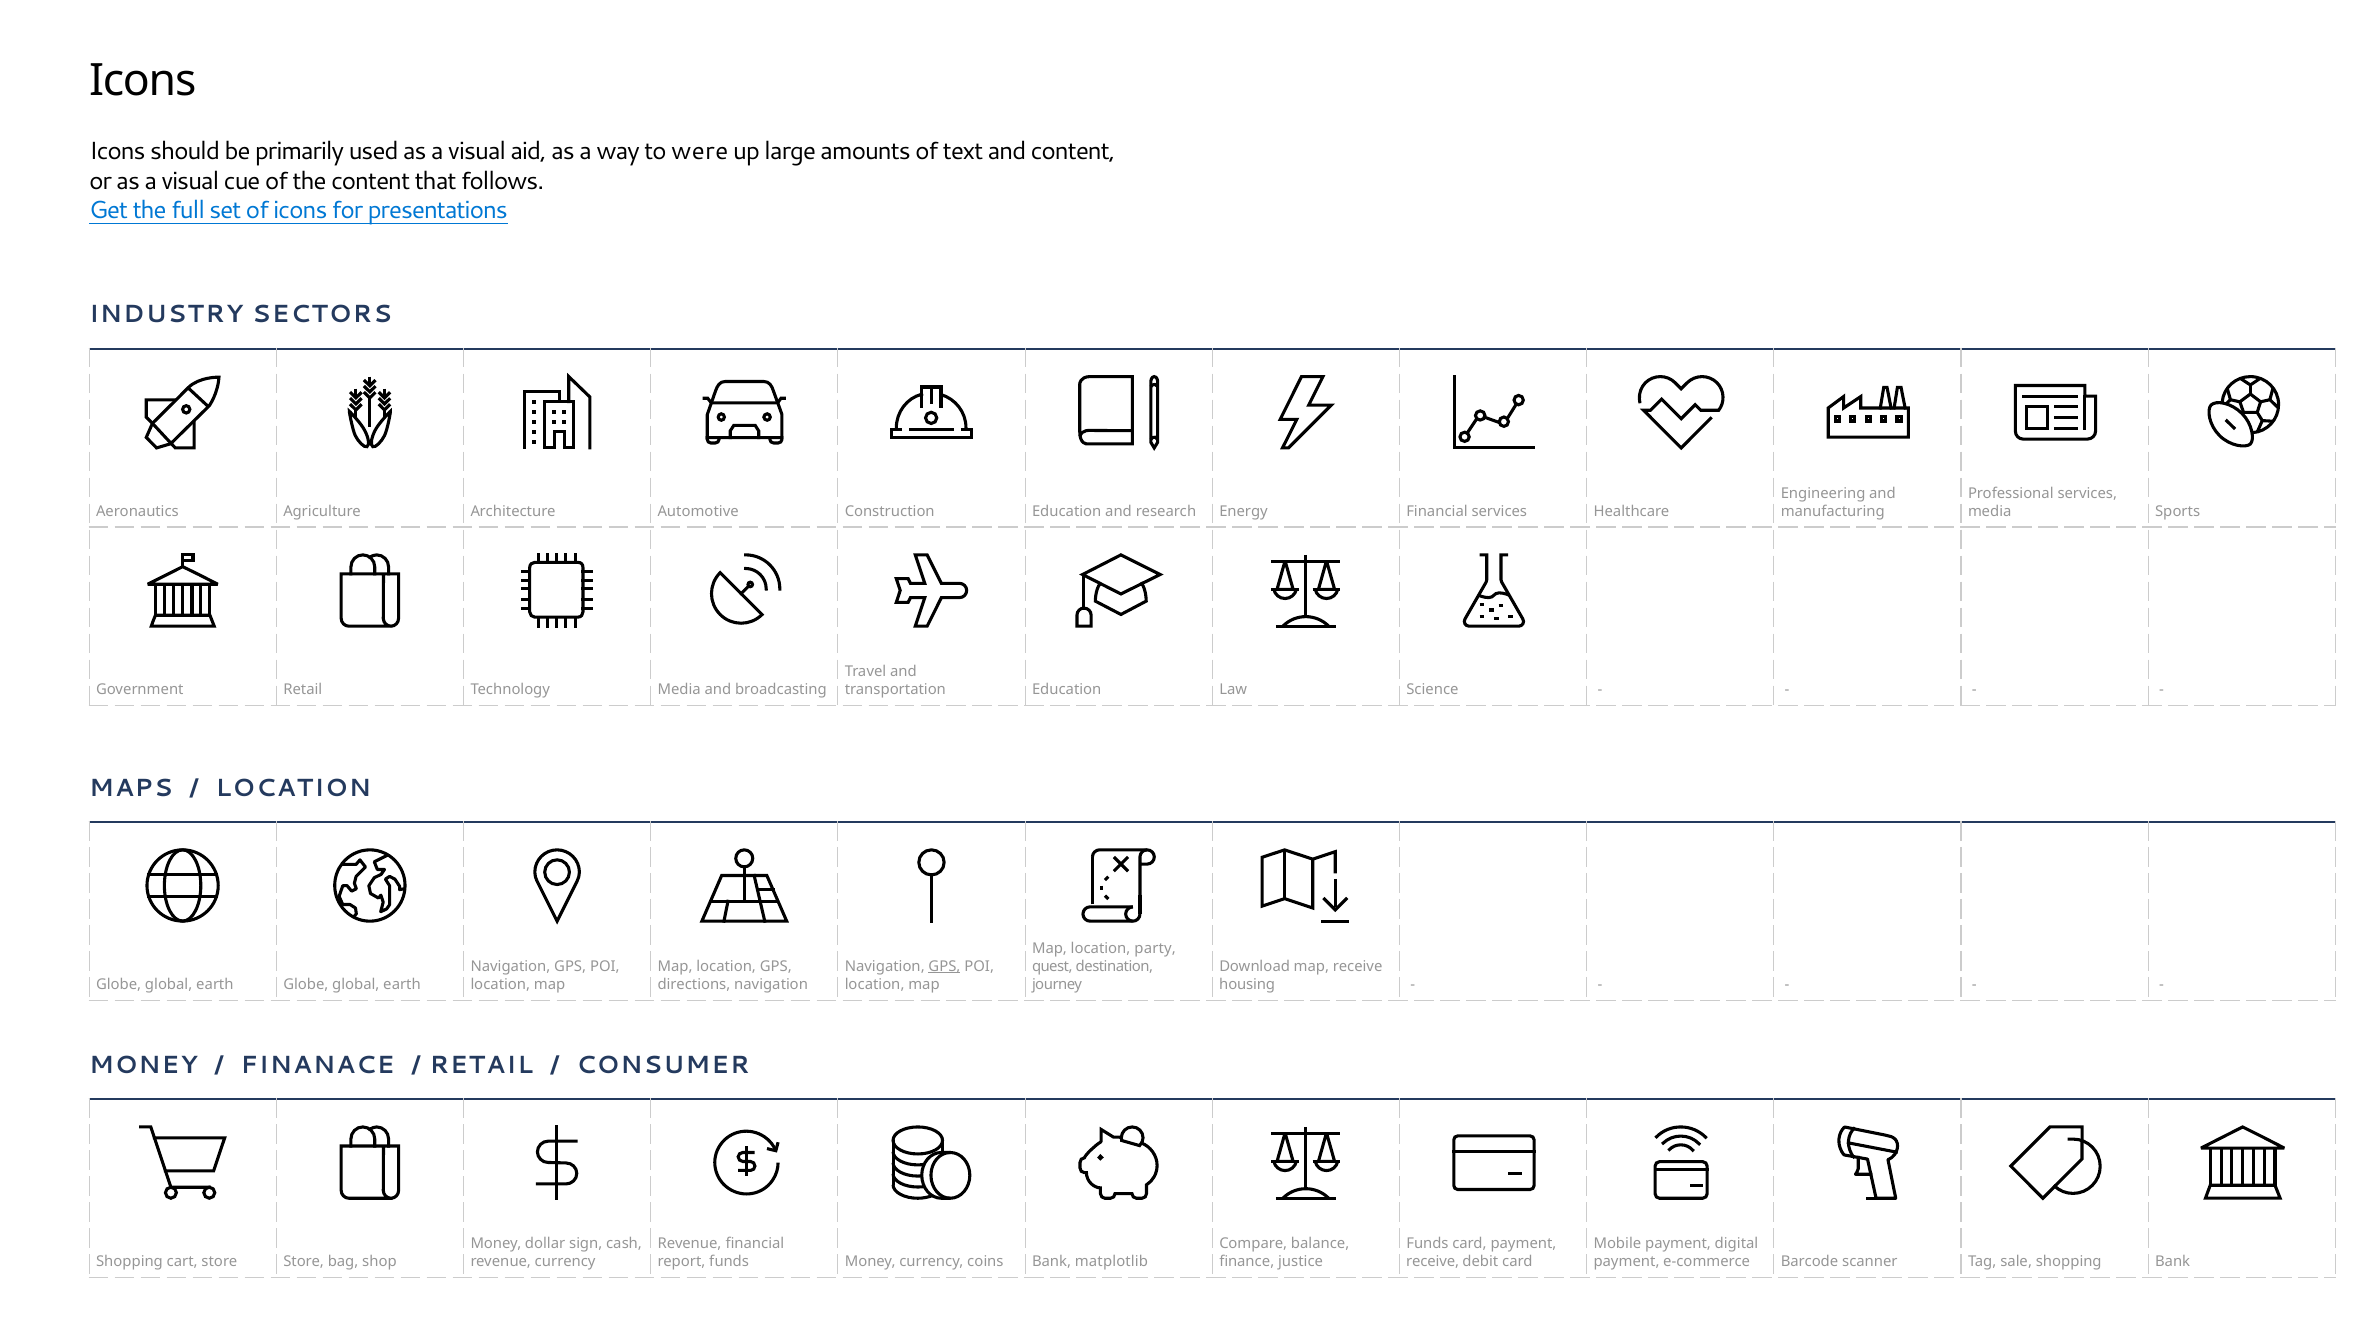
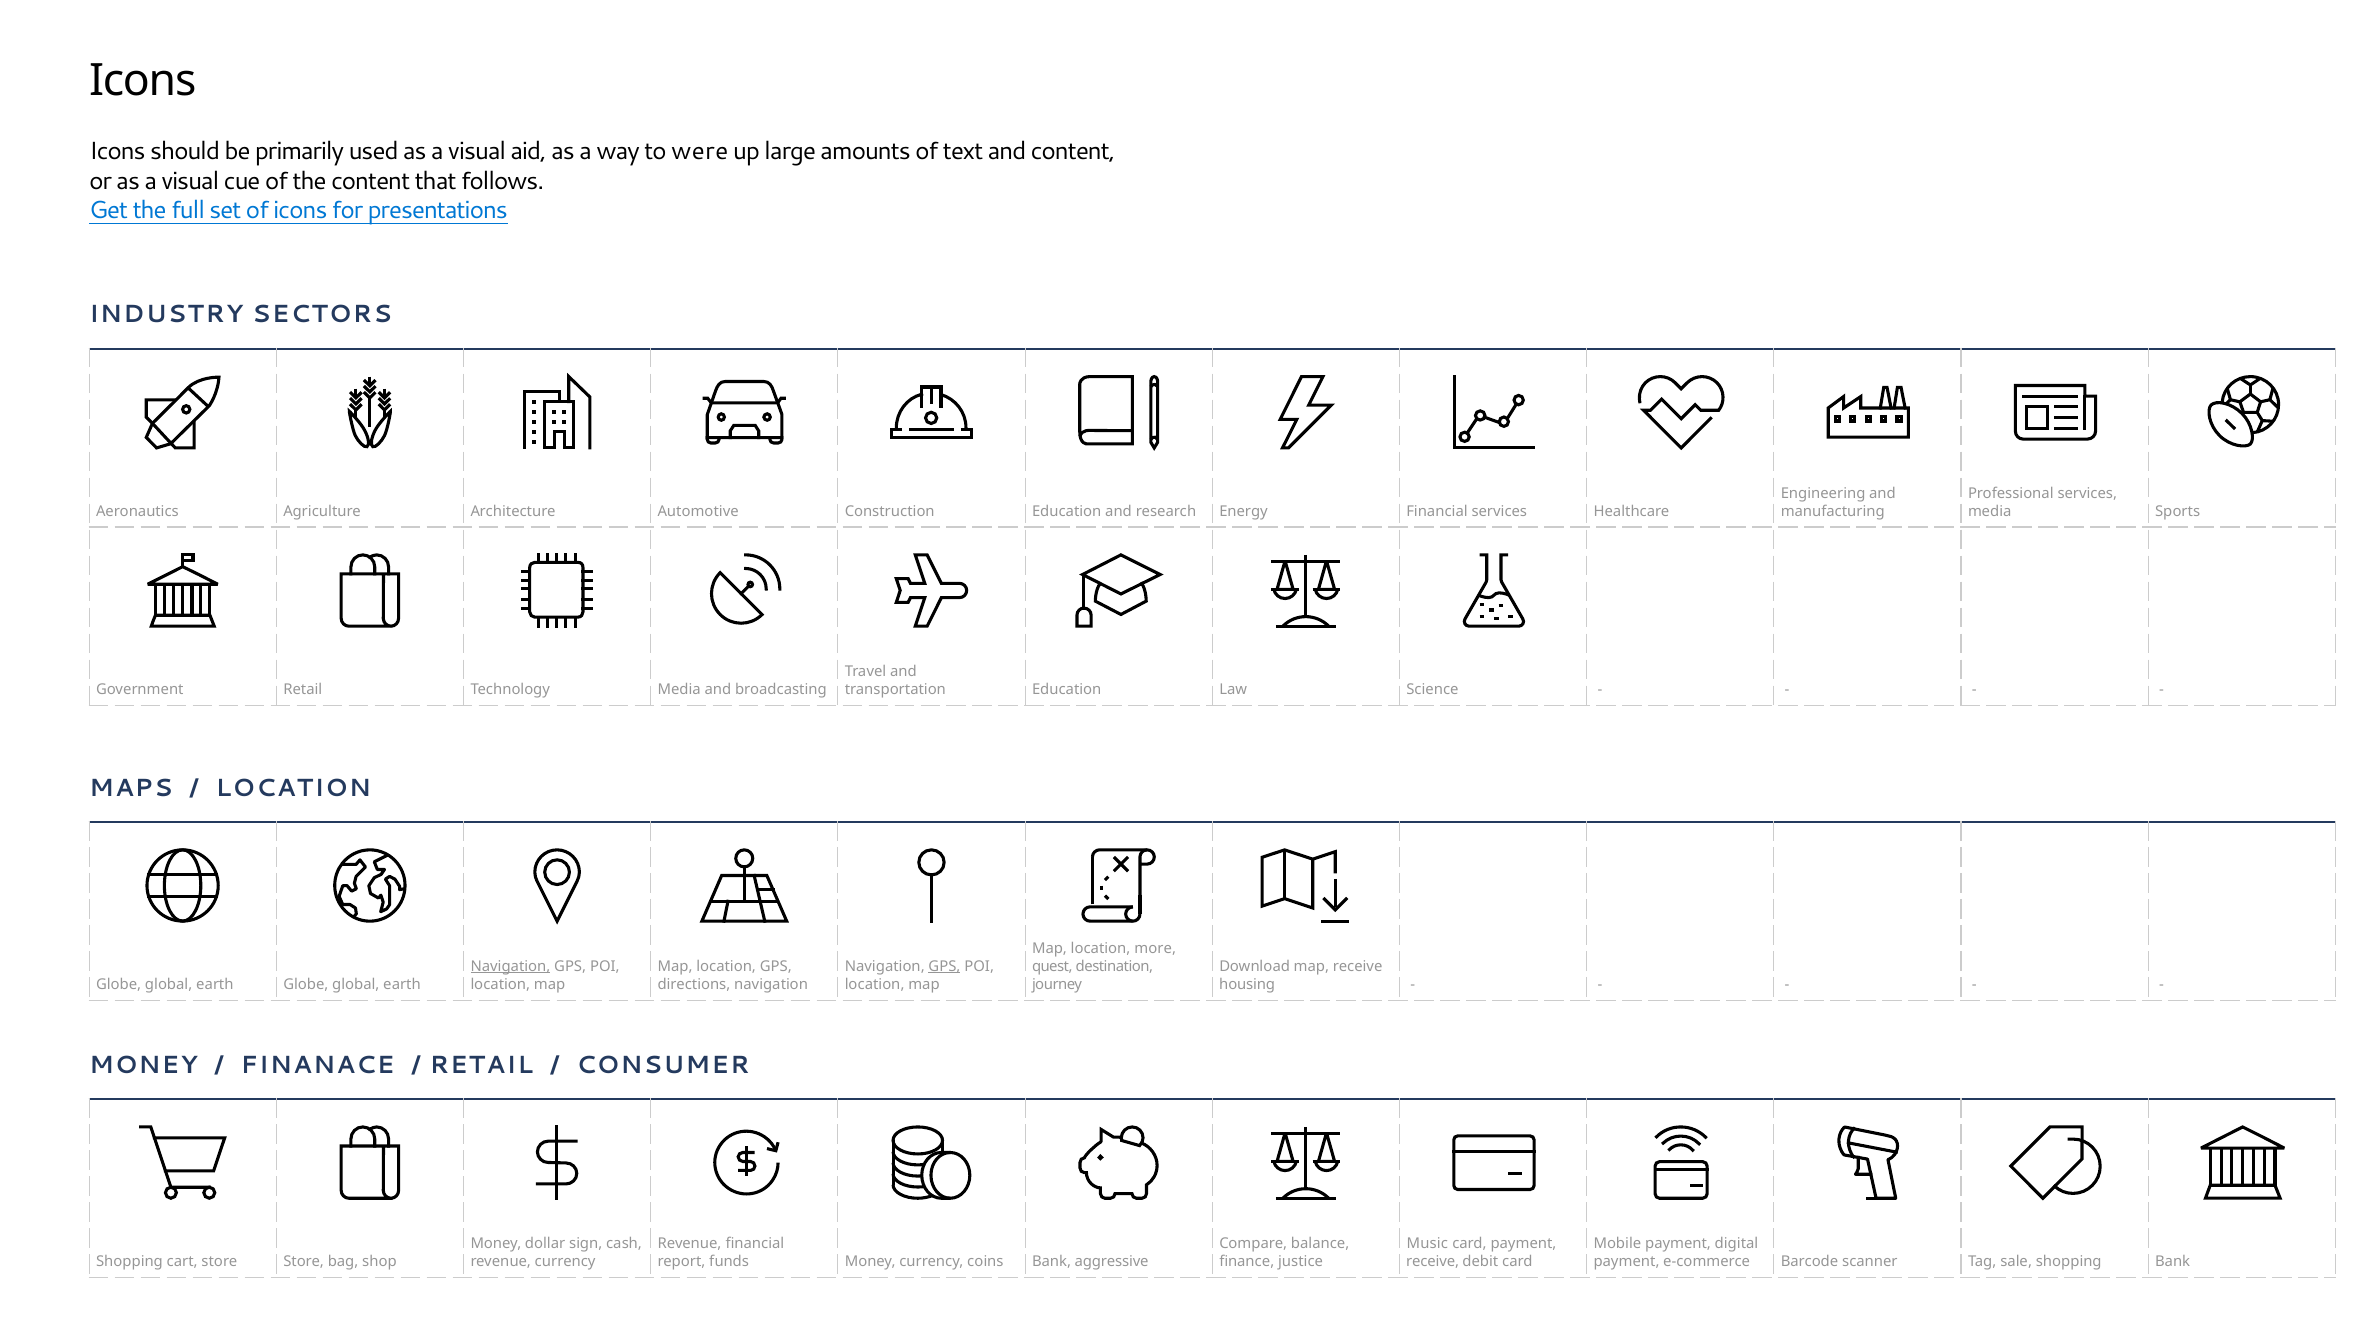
party: party -> more
Navigation at (510, 966) underline: none -> present
Funds at (1427, 1244): Funds -> Music
matplotlib: matplotlib -> aggressive
